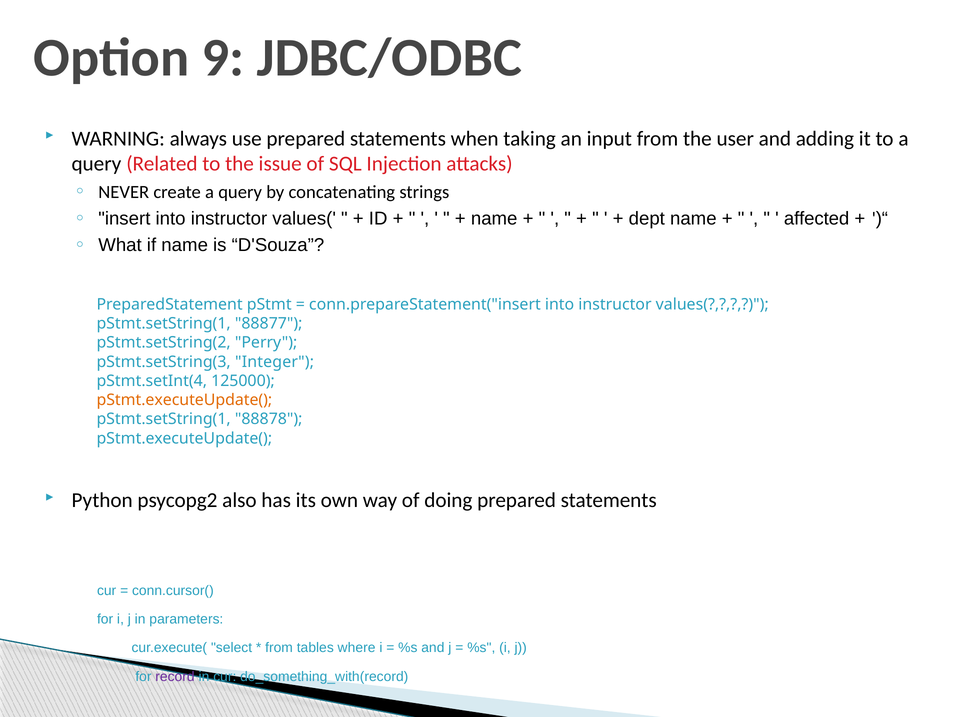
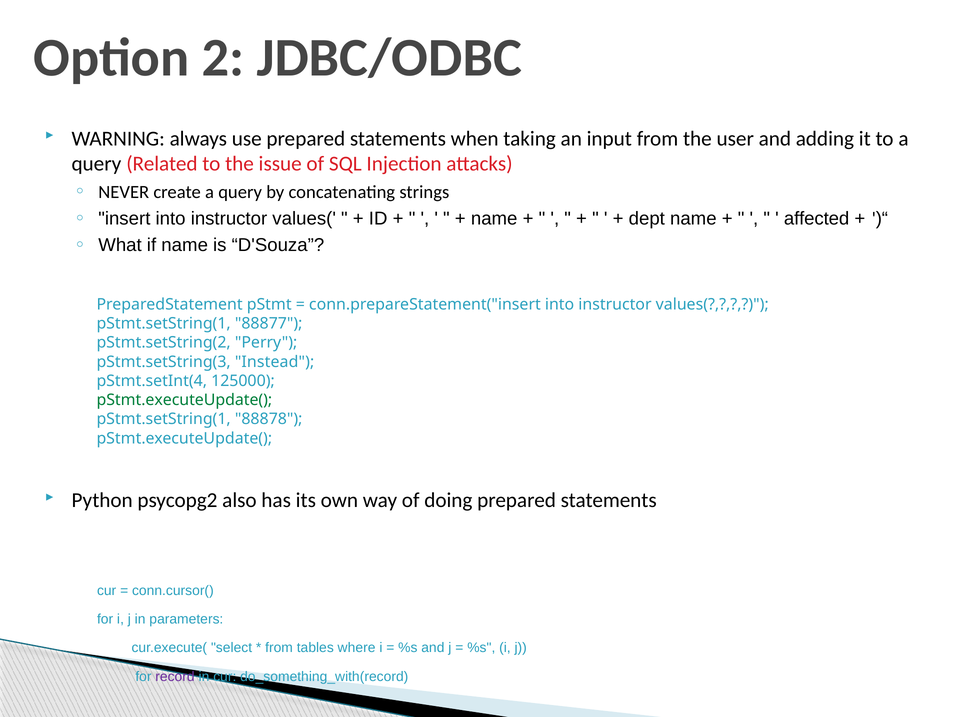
9: 9 -> 2
Integer: Integer -> Instead
pStmt.executeUpdate( at (184, 400) colour: orange -> green
